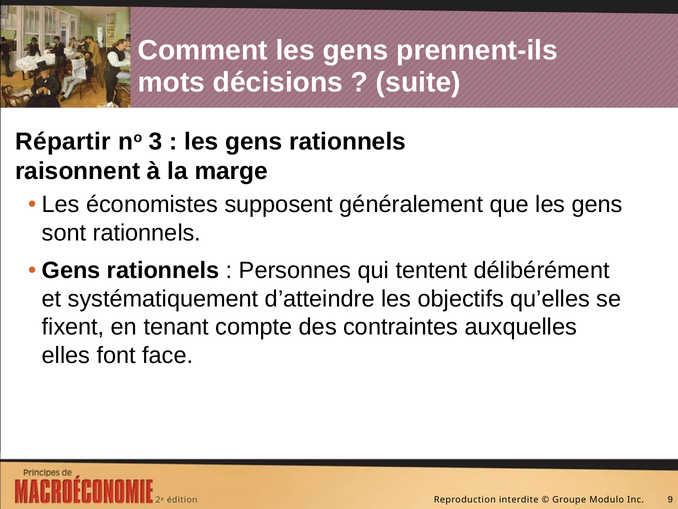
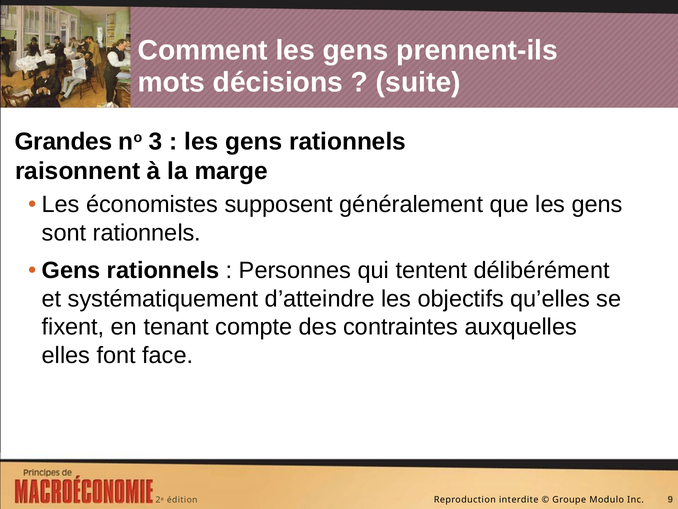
Répartir: Répartir -> Grandes
